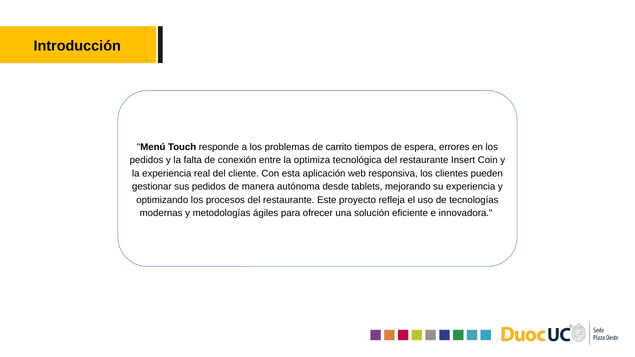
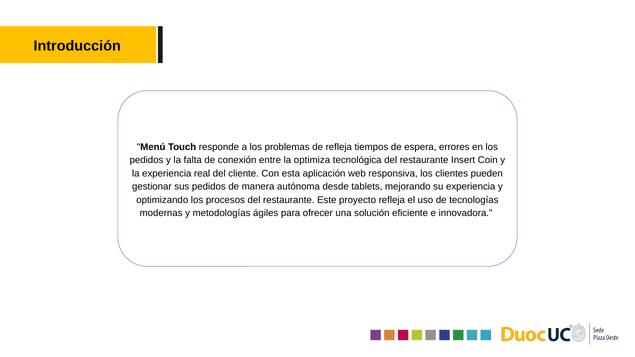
de carrito: carrito -> refleja
